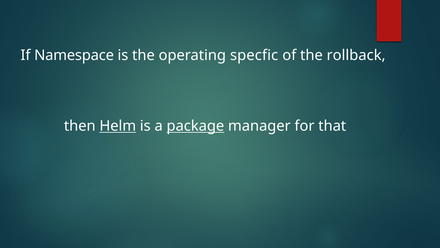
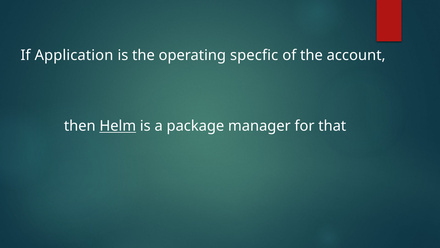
Namespace: Namespace -> Application
rollback: rollback -> account
package underline: present -> none
